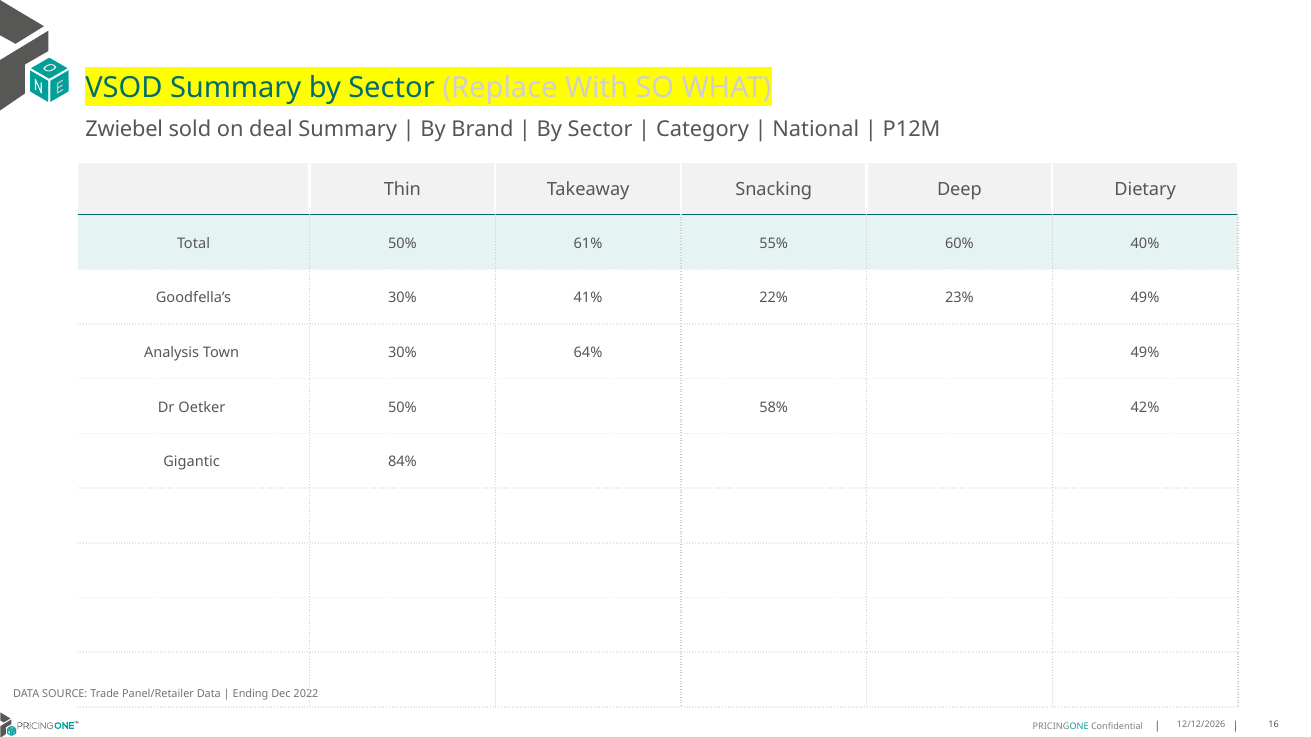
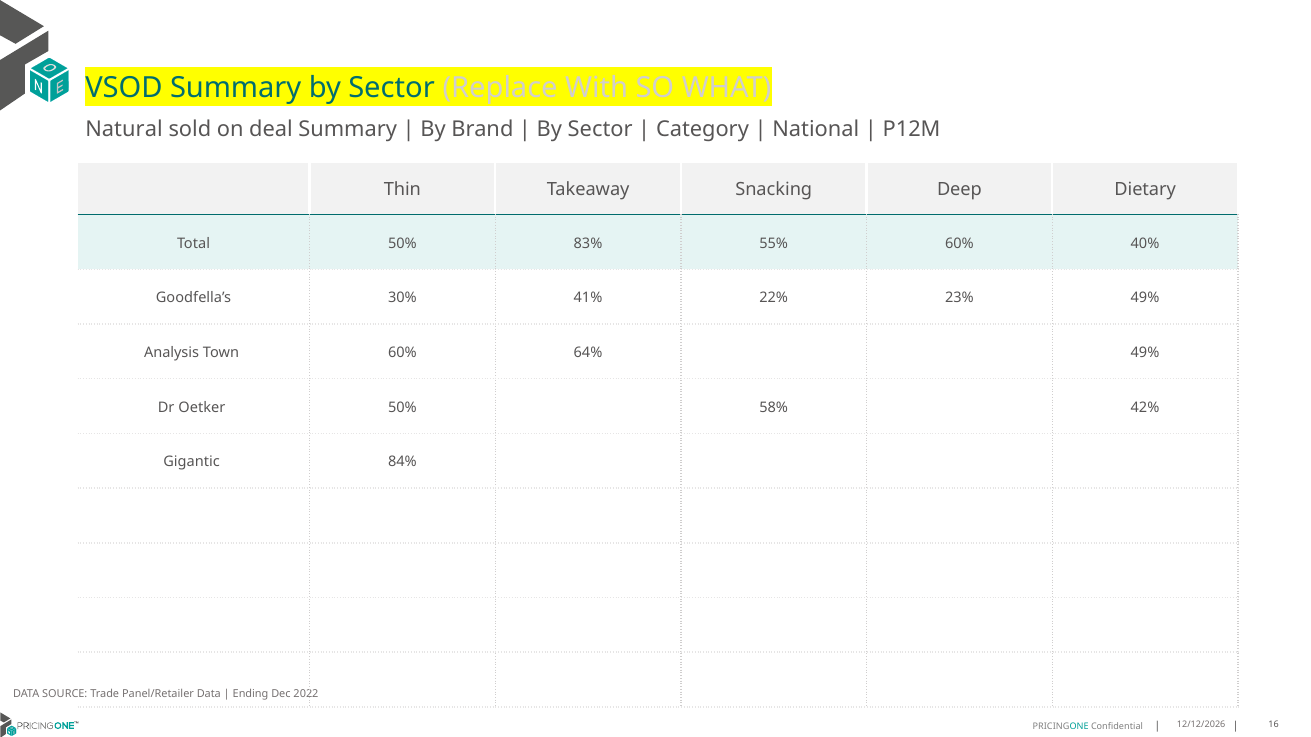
Zwiebel: Zwiebel -> Natural
61%: 61% -> 83%
Town 30%: 30% -> 60%
